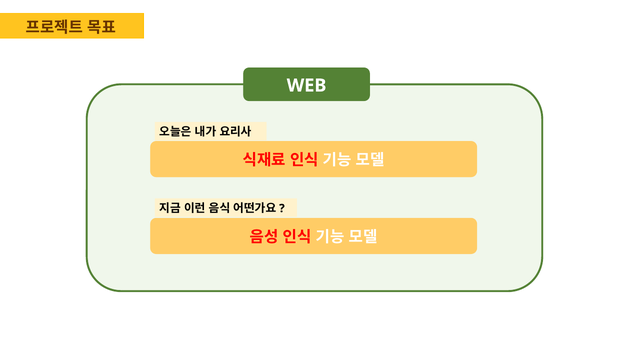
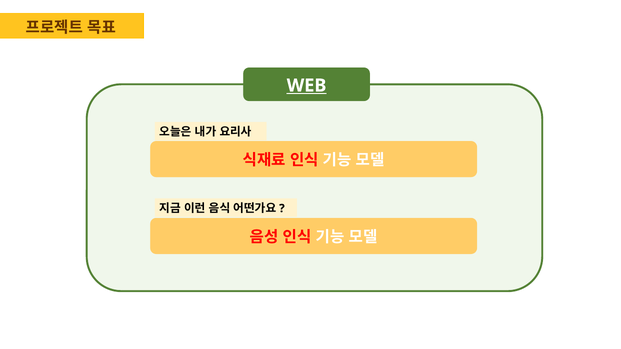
WEB underline: none -> present
